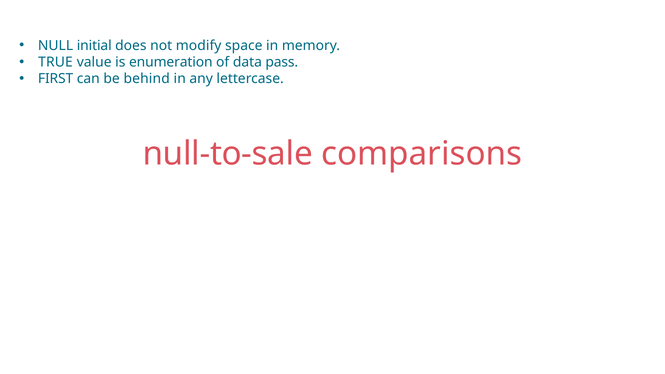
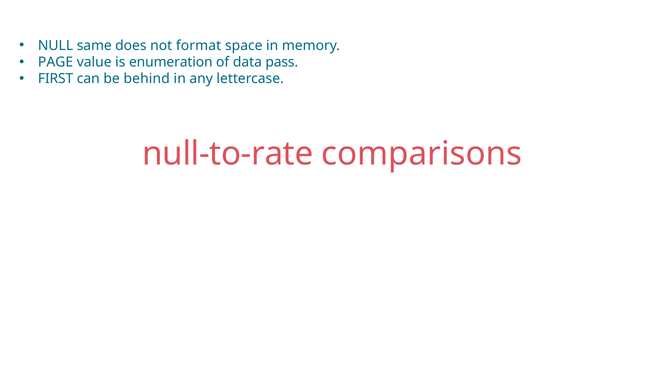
initial: initial -> same
modify: modify -> format
TRUE: TRUE -> PAGE
null-to-sale: null-to-sale -> null-to-rate
